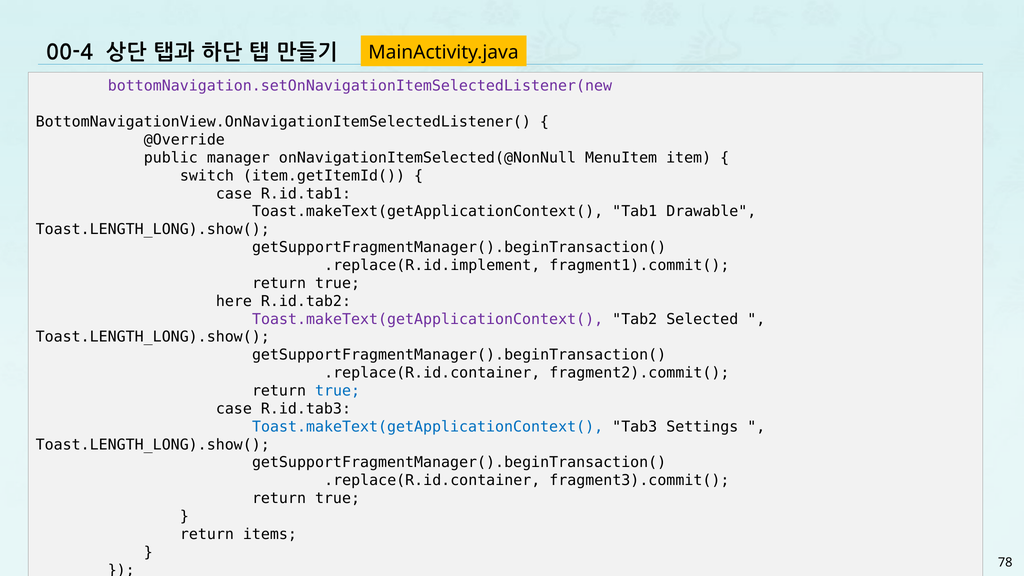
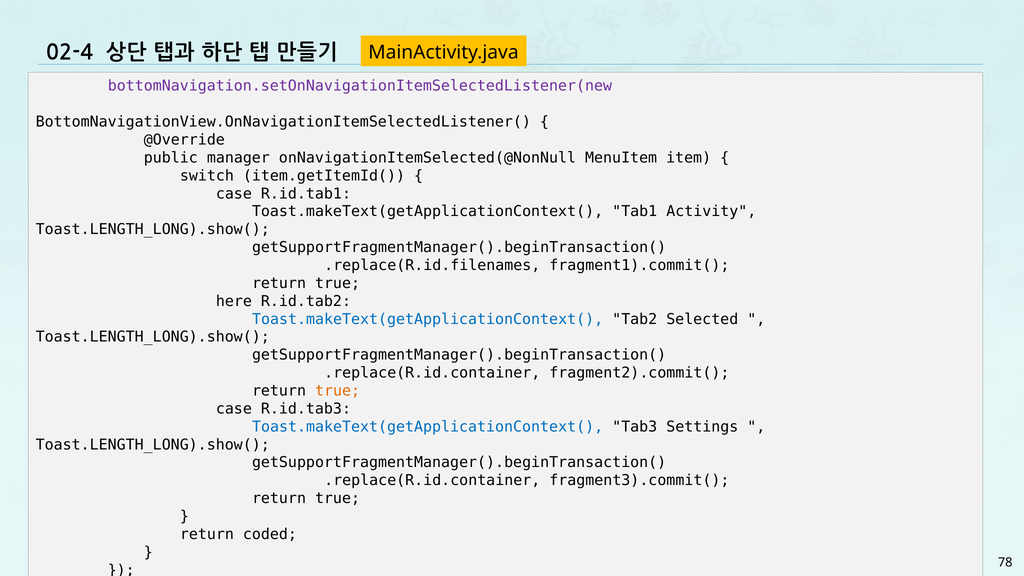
00-4: 00-4 -> 02-4
Drawable: Drawable -> Activity
.replace(R.id.implement: .replace(R.id.implement -> .replace(R.id.filenames
Toast.makeText(getApplicationContext( at (428, 319) colour: purple -> blue
true at (338, 391) colour: blue -> orange
items: items -> coded
